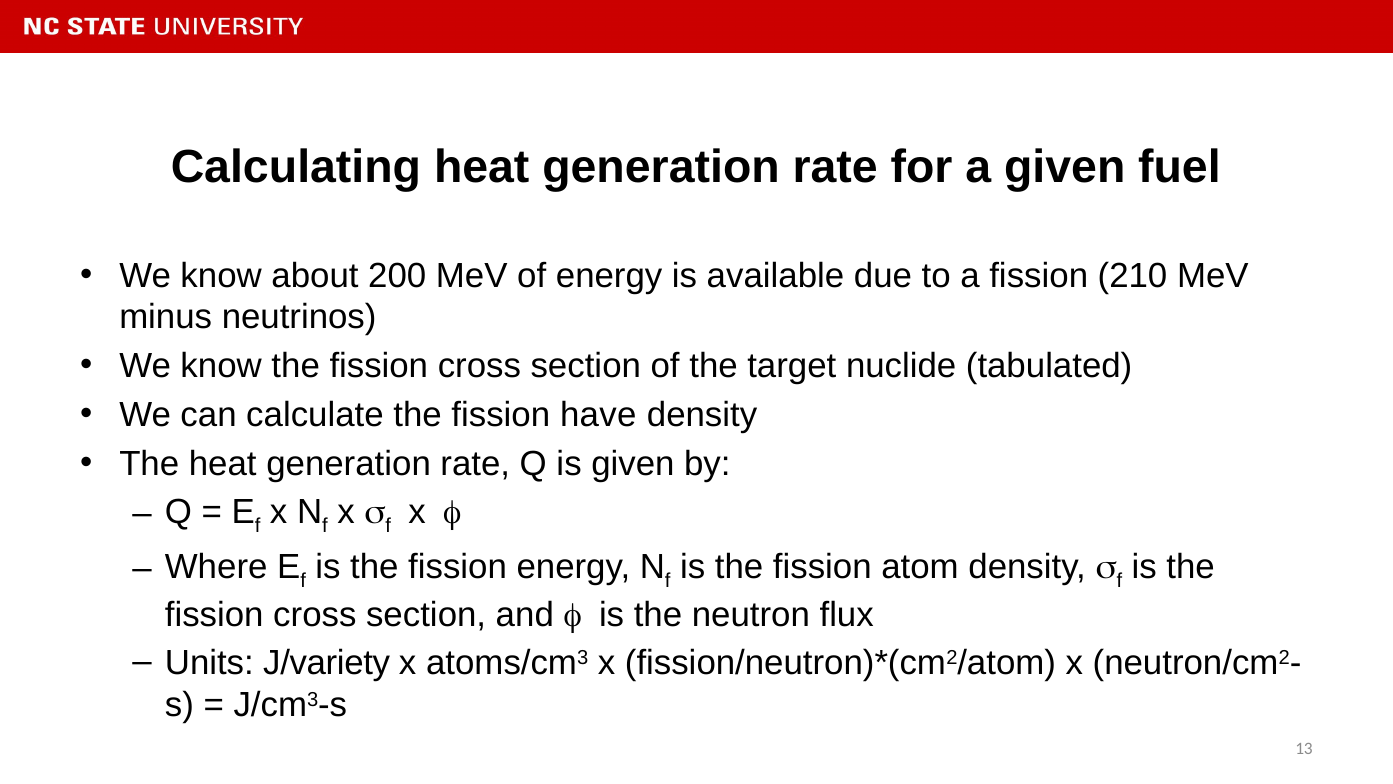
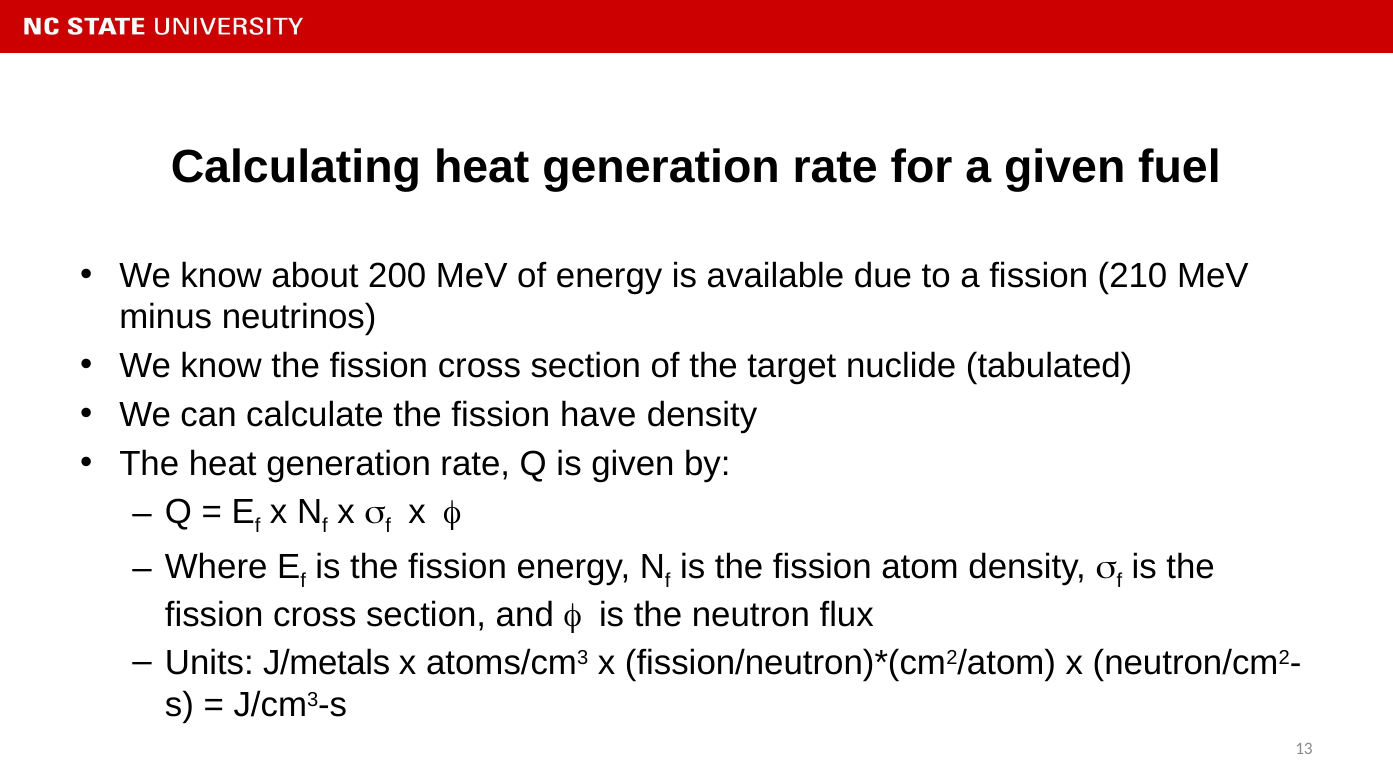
J/variety: J/variety -> J/metals
